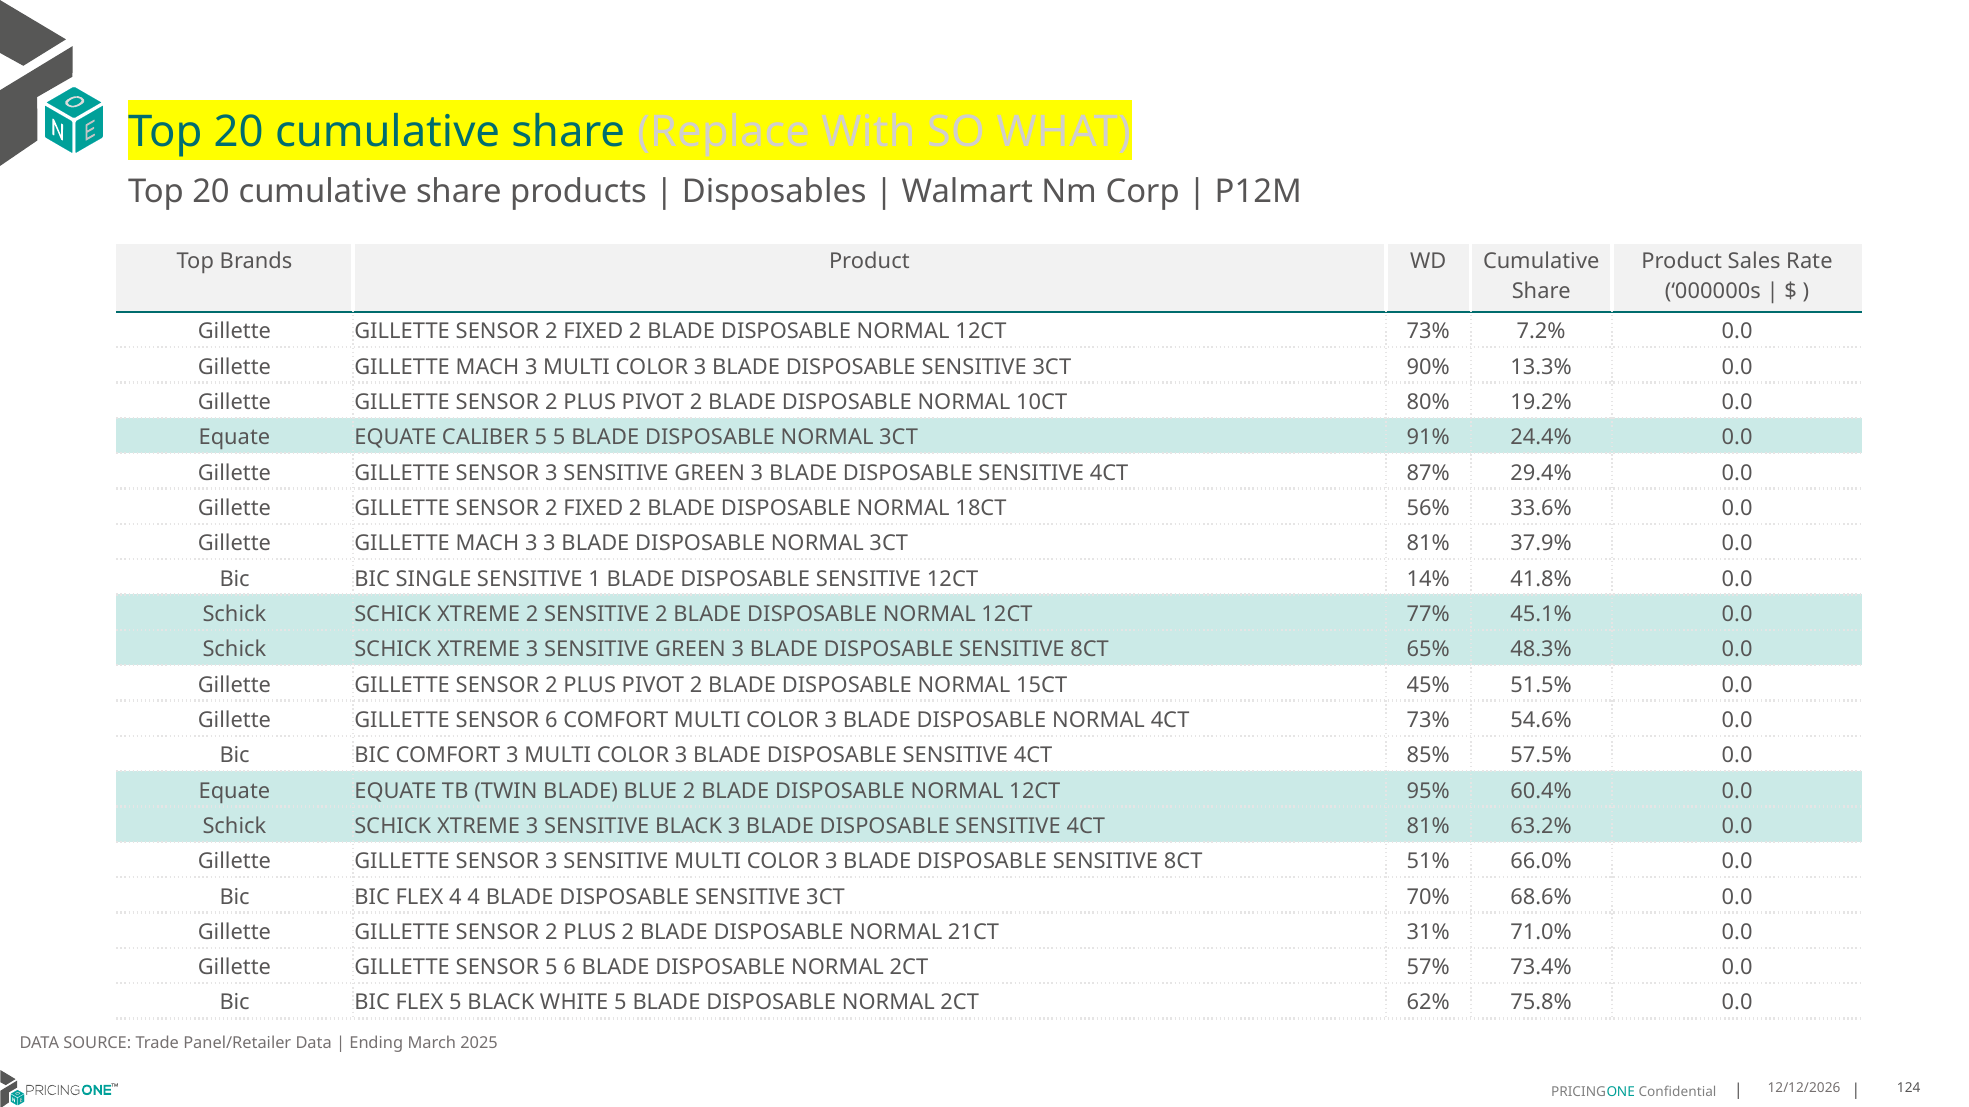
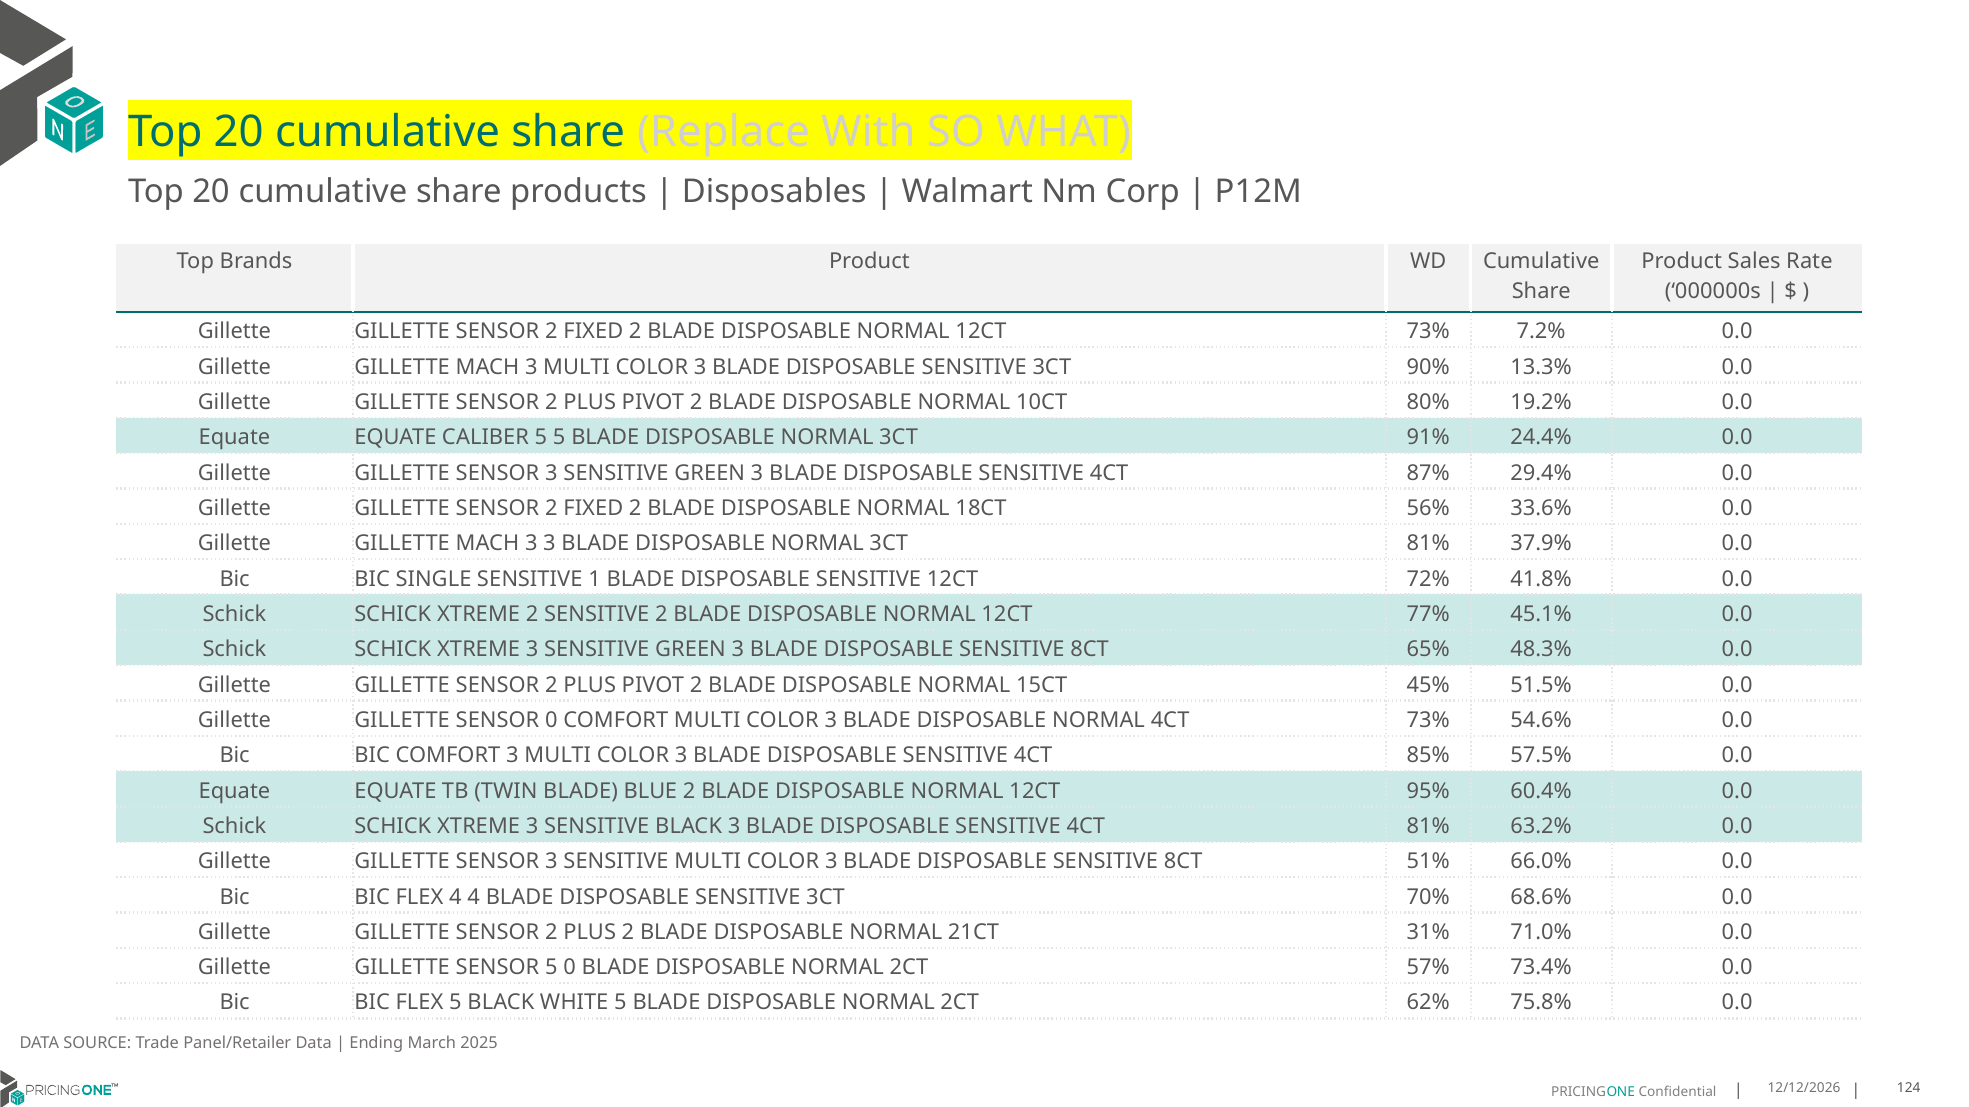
14%: 14% -> 72%
SENSOR 6: 6 -> 0
5 6: 6 -> 0
